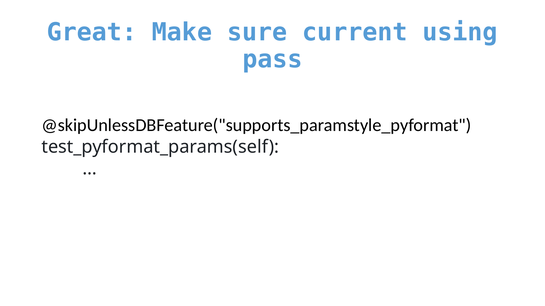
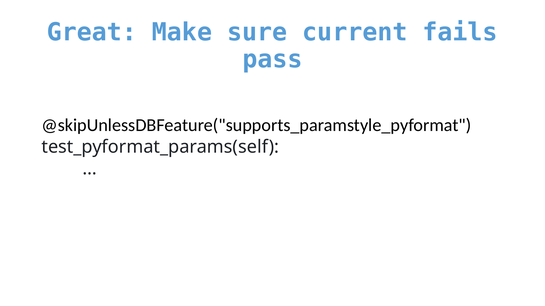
using: using -> fails
